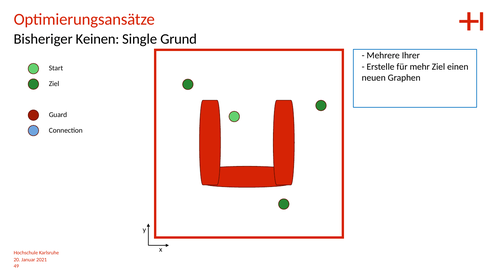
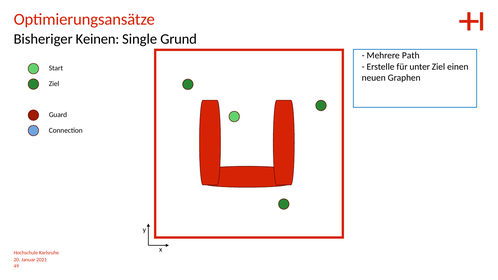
Ihrer: Ihrer -> Path
mehr: mehr -> unter
